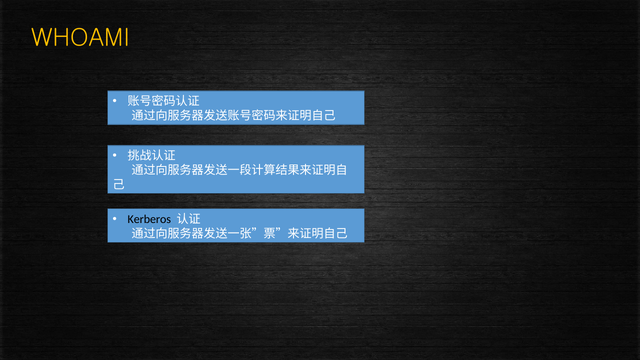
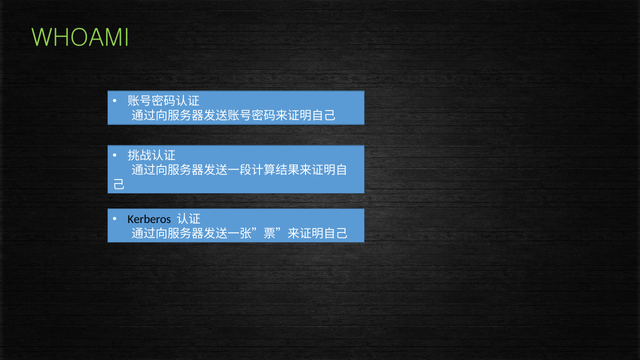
WHOAMI colour: yellow -> light green
